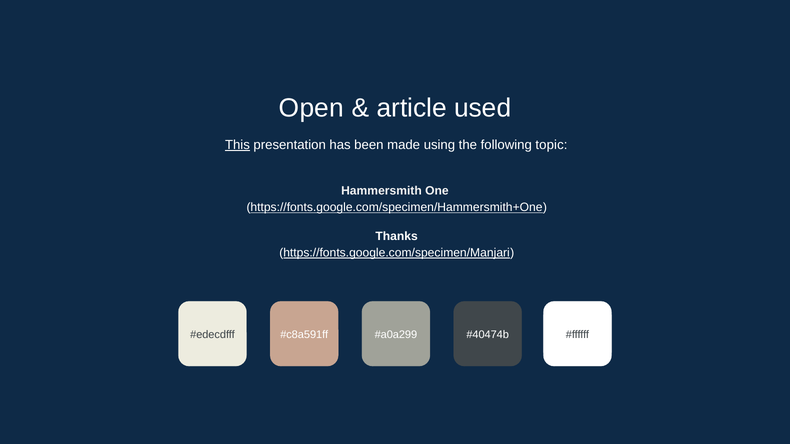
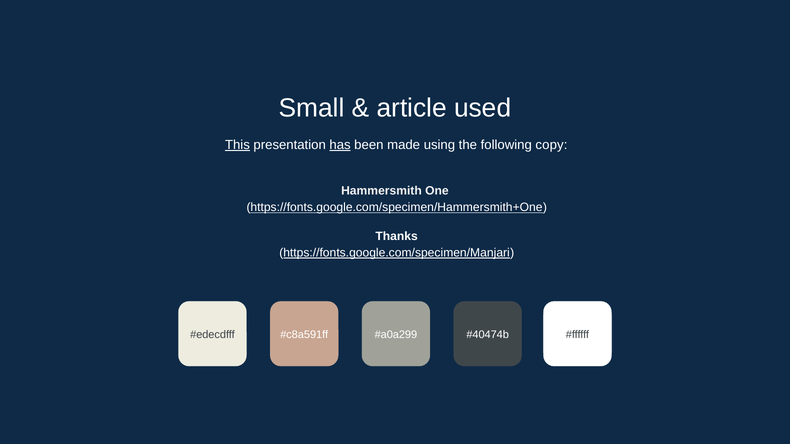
Open: Open -> Small
has underline: none -> present
topic: topic -> copy
